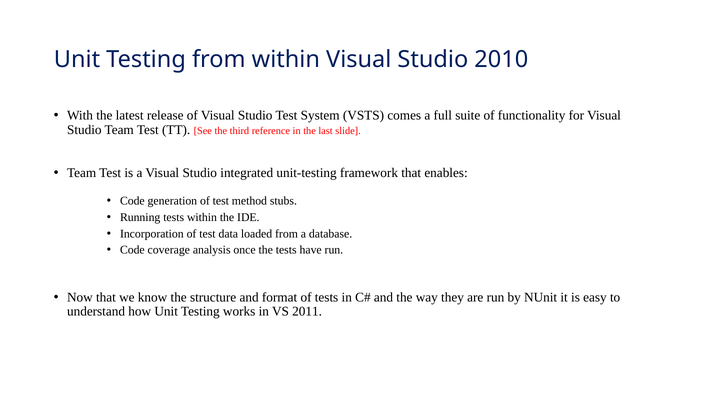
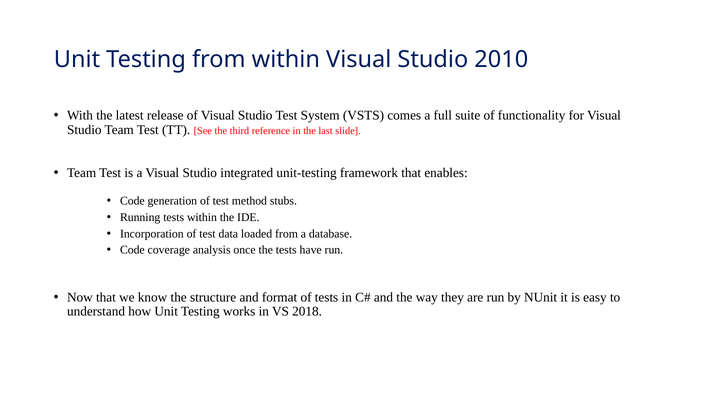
2011: 2011 -> 2018
